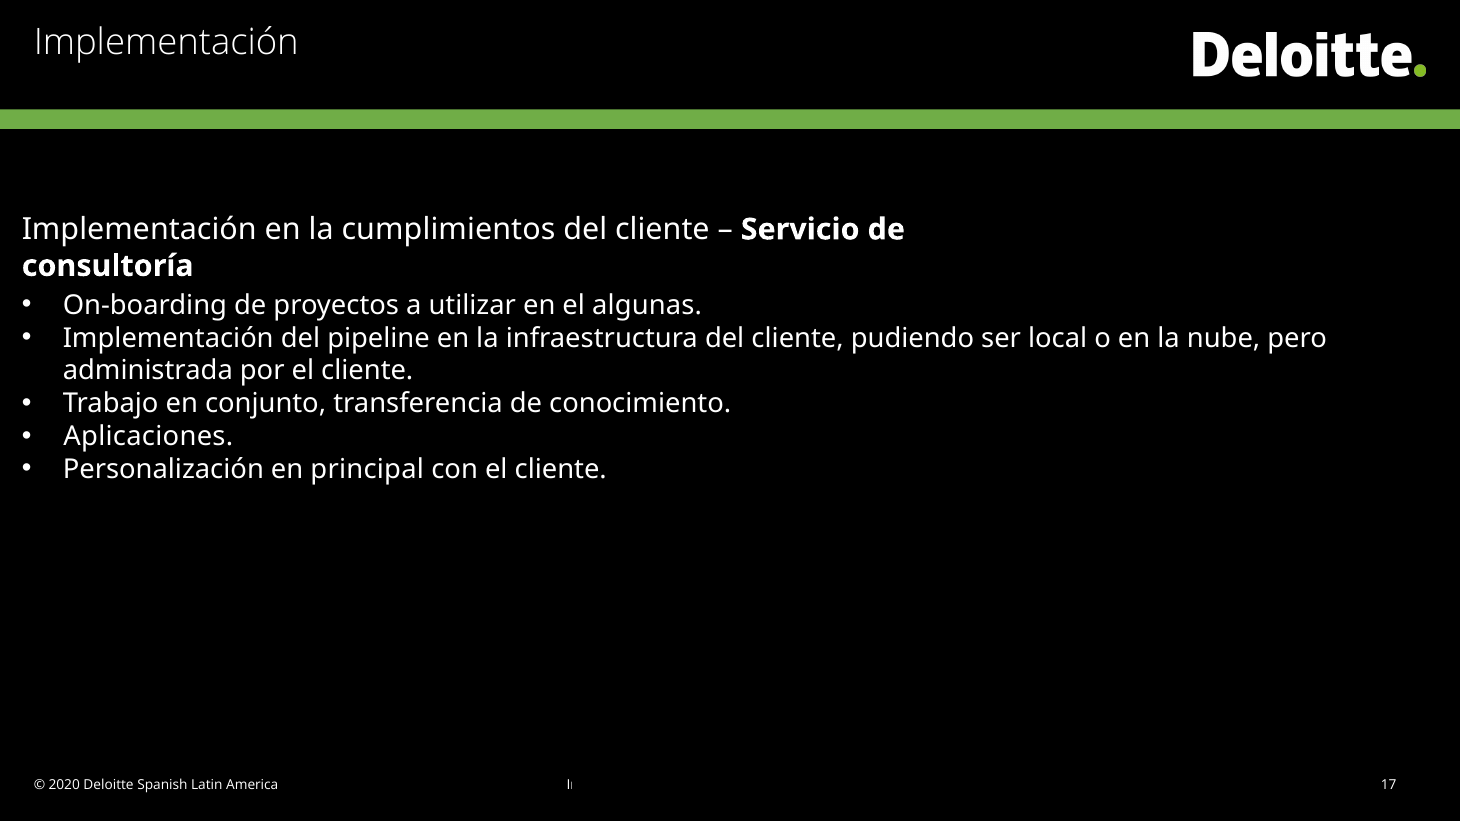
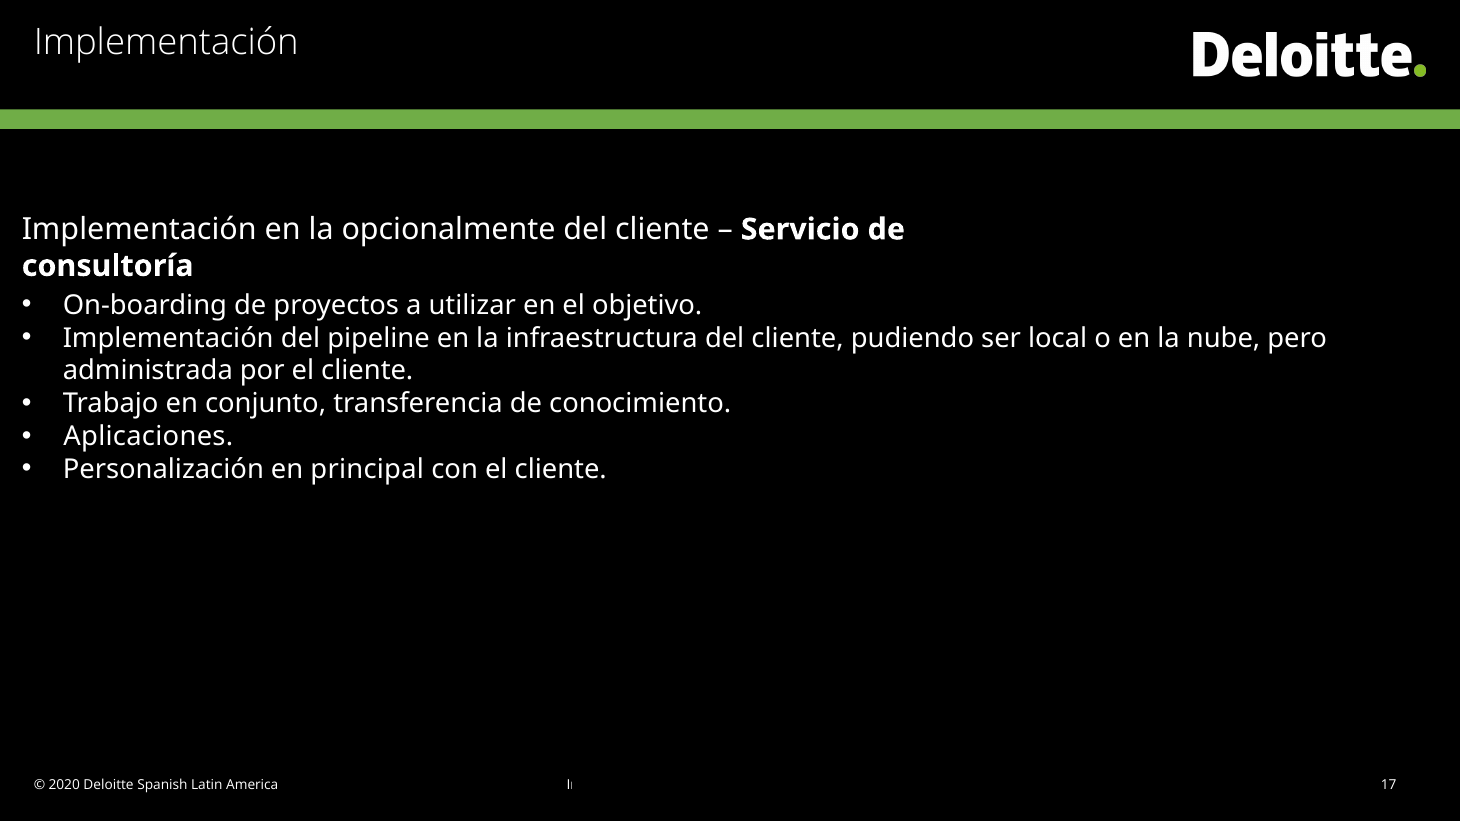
cumplimientos: cumplimientos -> opcionalmente
algunas: algunas -> objetivo
